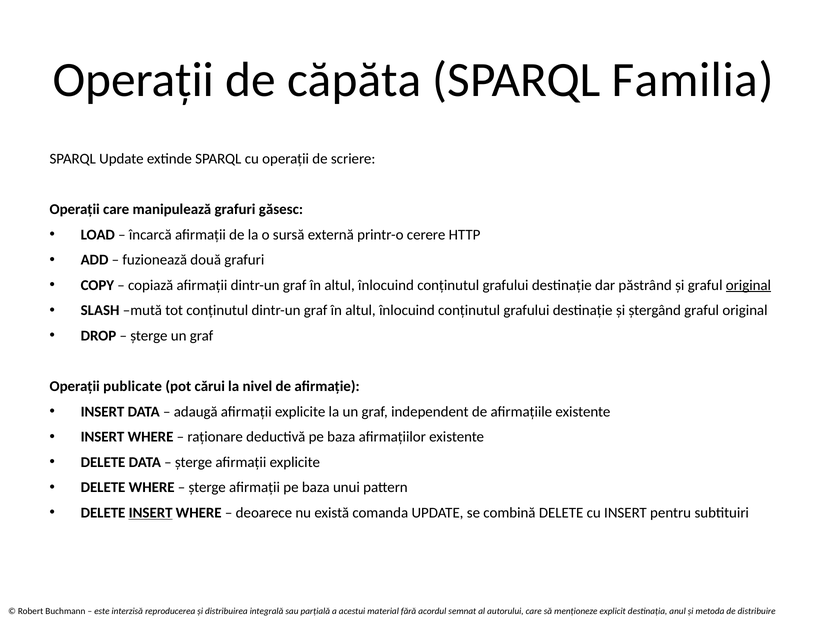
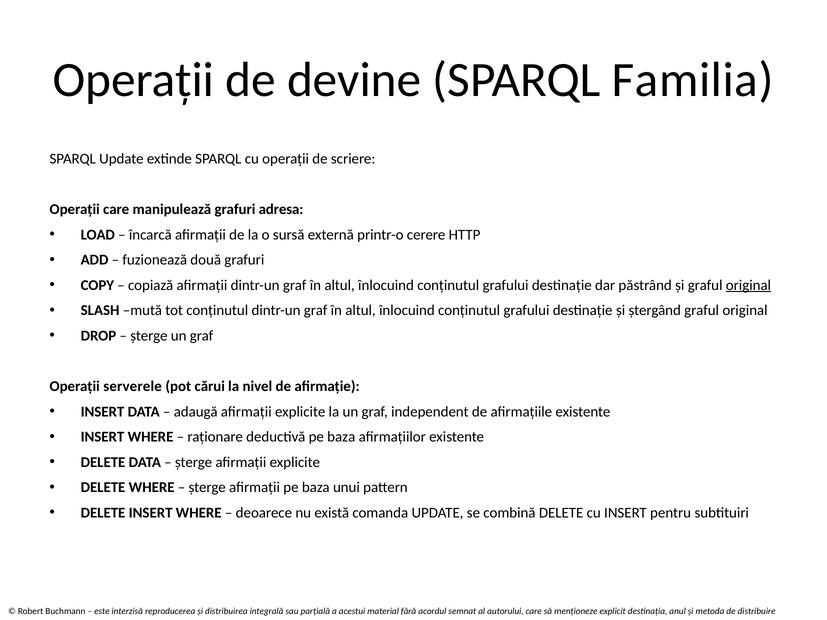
căpăta: căpăta -> devine
găsesc: găsesc -> adresa
publicate: publicate -> serverele
INSERT at (151, 513) underline: present -> none
